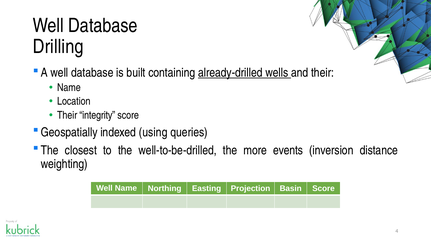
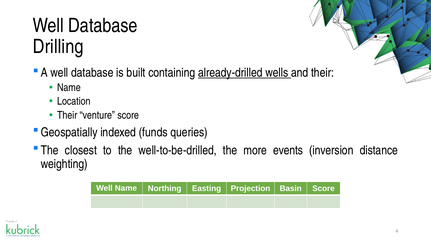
integrity: integrity -> venture
using: using -> funds
